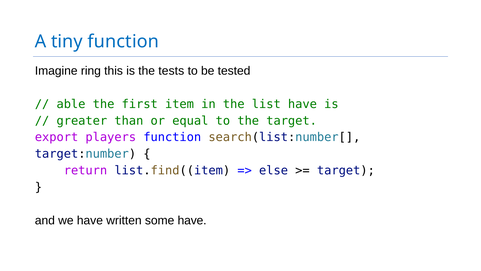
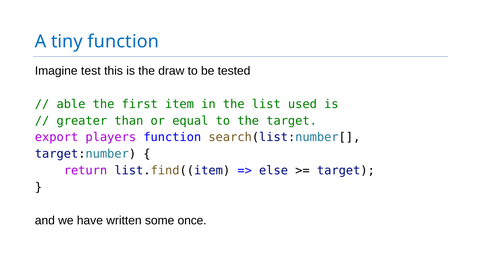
ring: ring -> test
tests: tests -> draw
list have: have -> used
some have: have -> once
